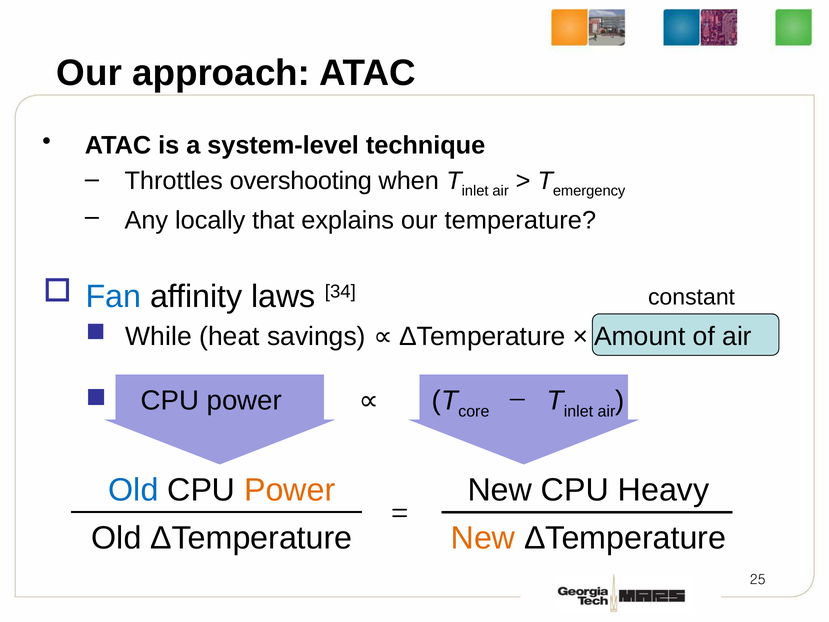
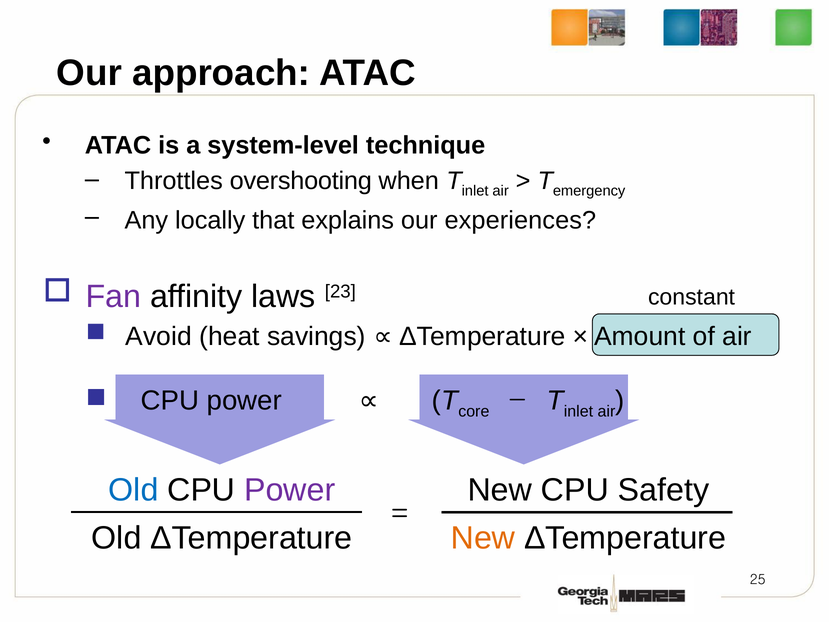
temperature: temperature -> experiences
Fan colour: blue -> purple
34: 34 -> 23
While: While -> Avoid
Power at (290, 490) colour: orange -> purple
Heavy: Heavy -> Safety
